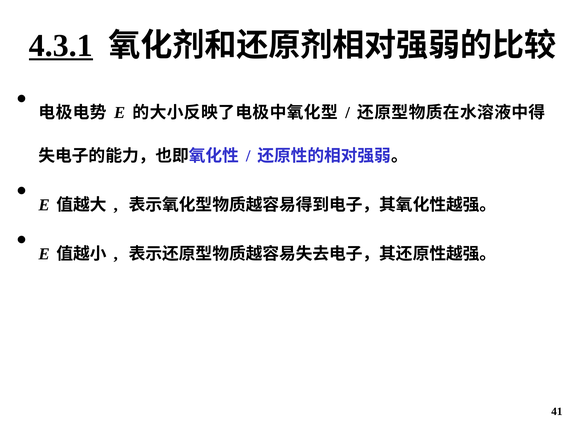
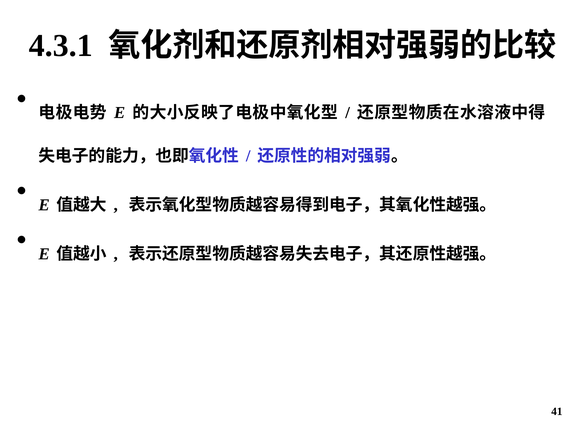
4.3.1 underline: present -> none
